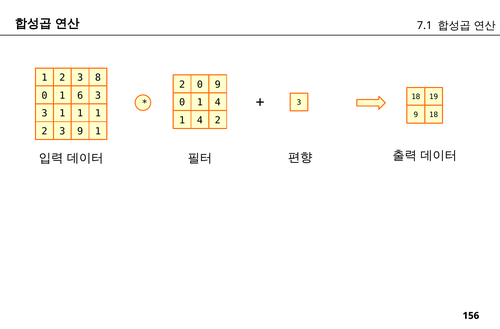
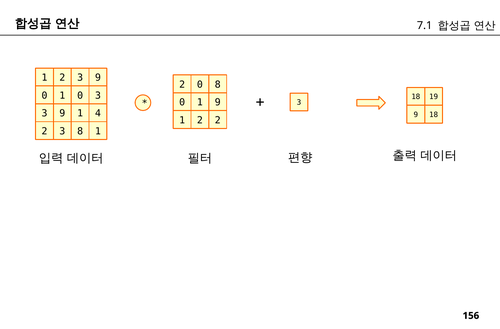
2 3 8: 8 -> 9
0 9: 9 -> 8
1 6: 6 -> 0
0 1 4: 4 -> 9
1 at (62, 113): 1 -> 9
1 at (98, 113): 1 -> 4
4 at (200, 120): 4 -> 2
3 9: 9 -> 8
